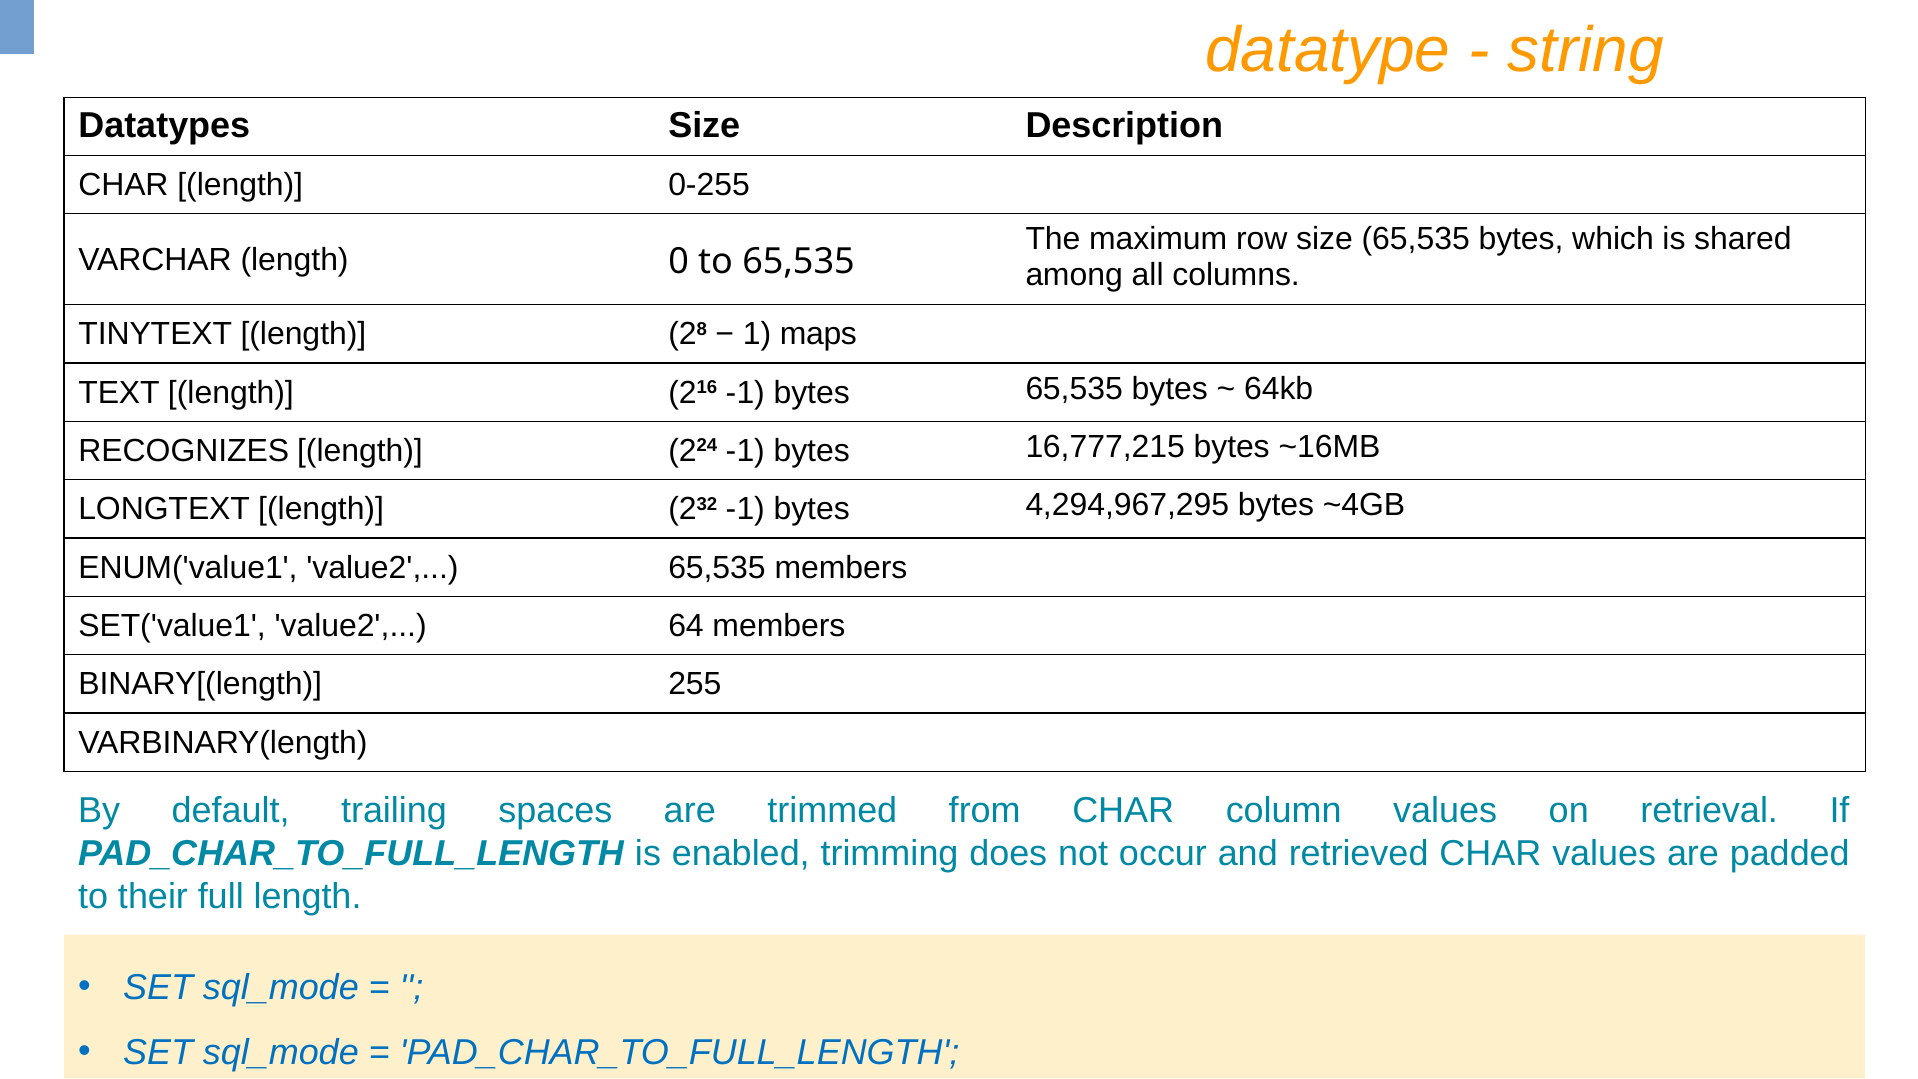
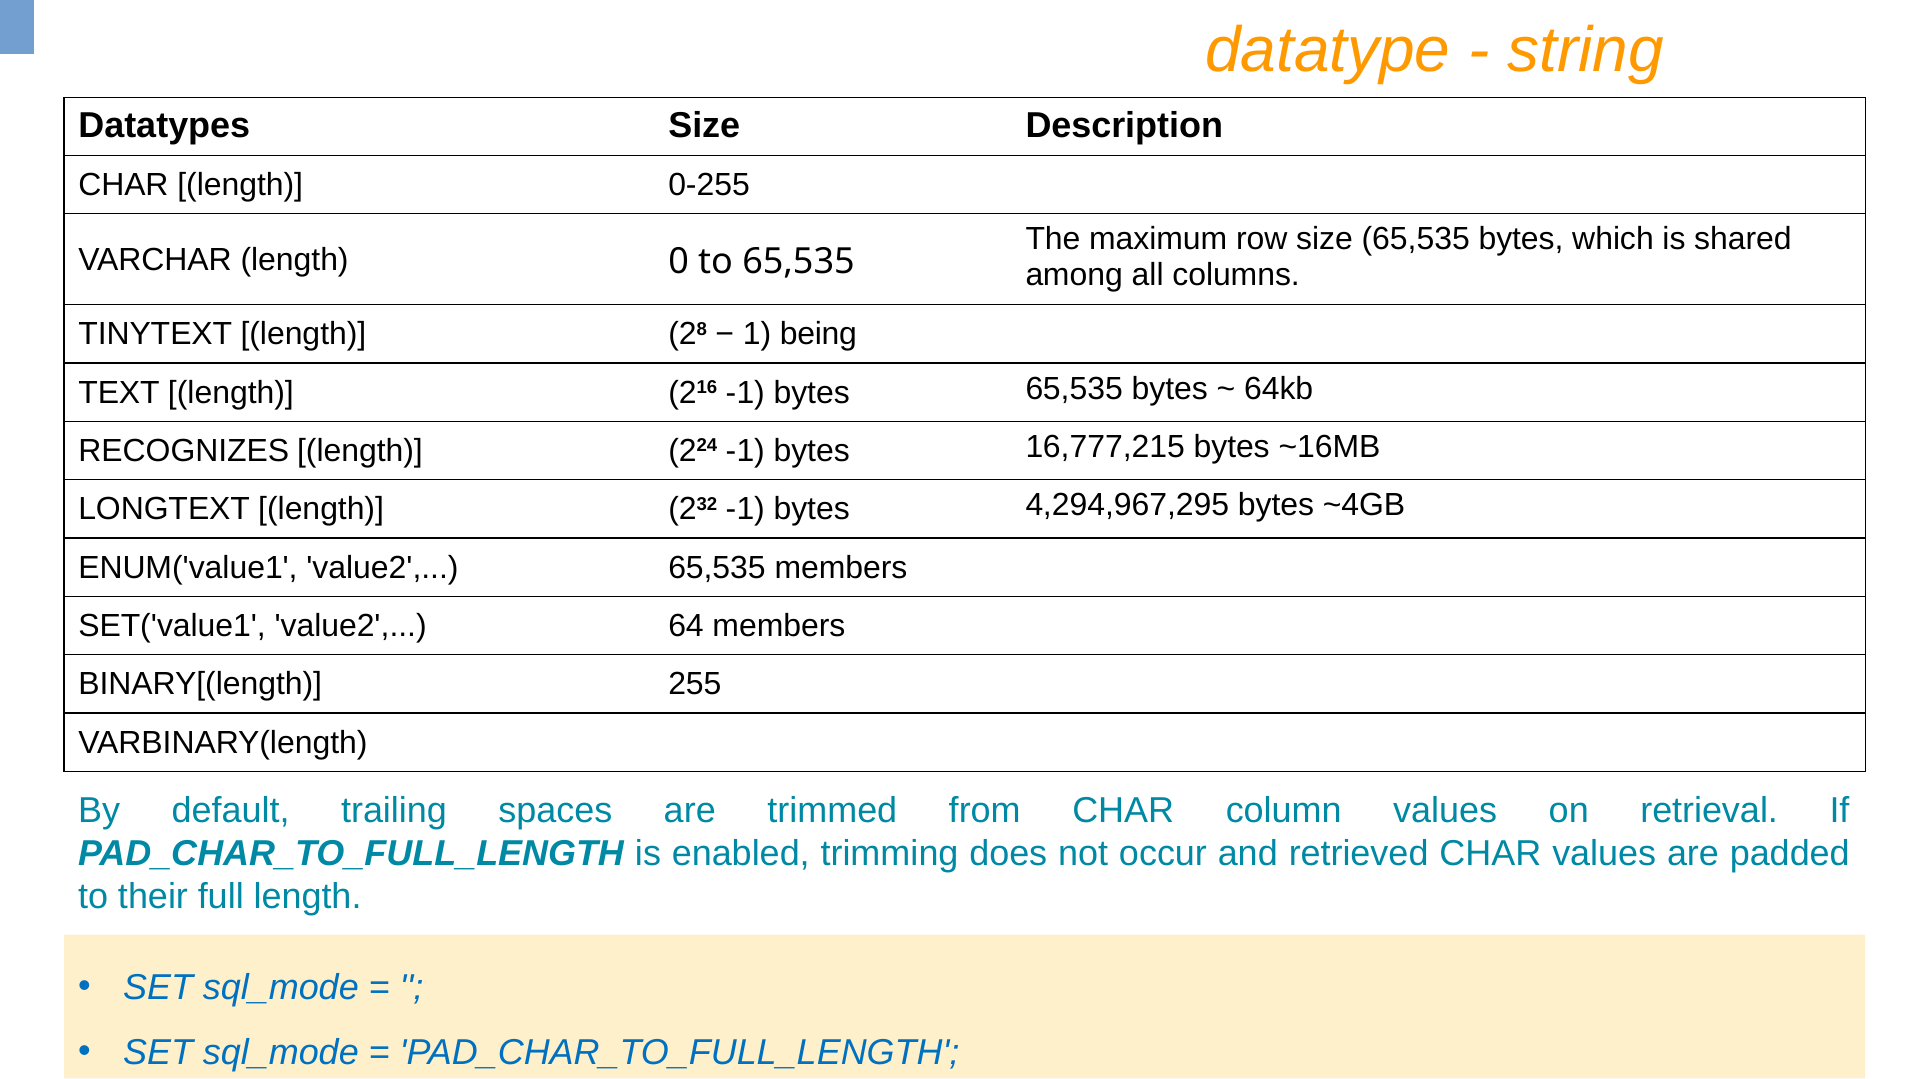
maps: maps -> being
